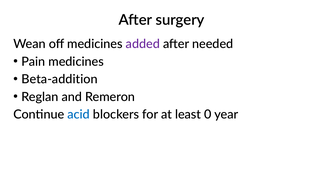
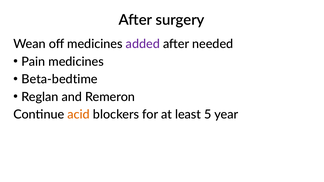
Beta-addition: Beta-addition -> Beta-bedtime
acid colour: blue -> orange
0: 0 -> 5
